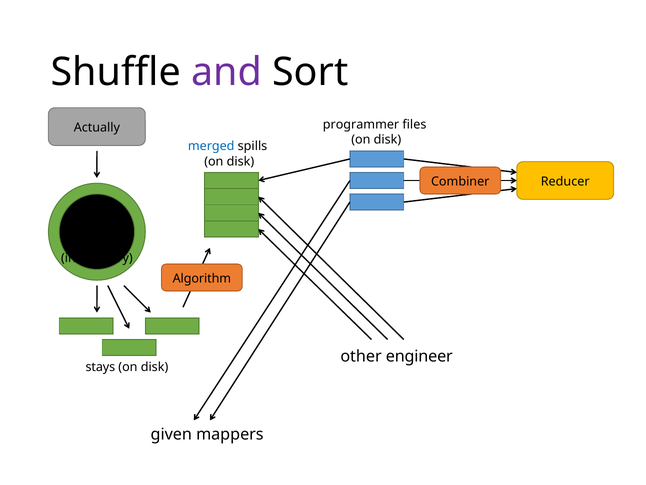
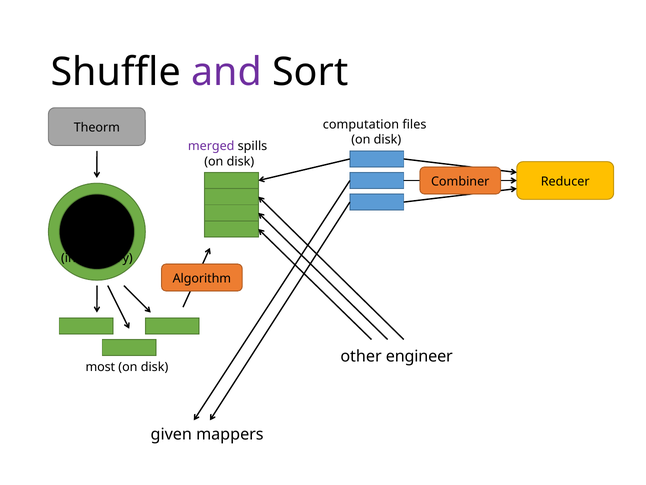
programmer: programmer -> computation
Actually: Actually -> Theorm
merged colour: blue -> purple
stays: stays -> most
